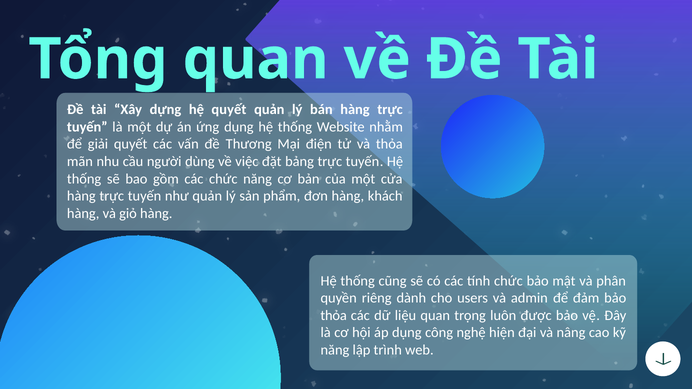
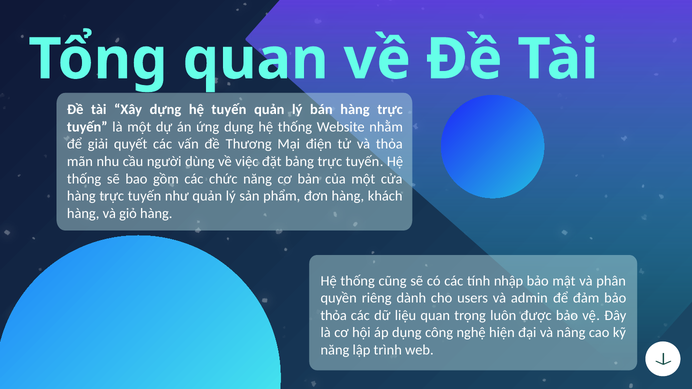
hệ quyết: quyết -> tuyến
tính chức: chức -> nhập
